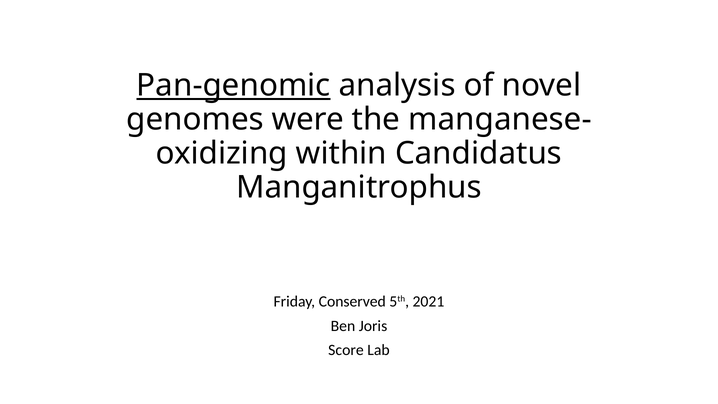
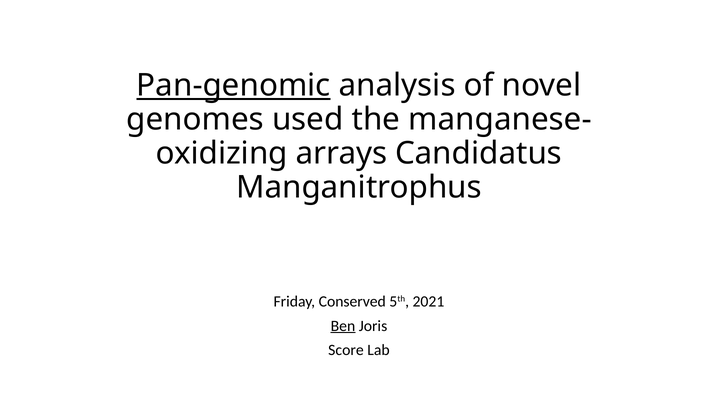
were: were -> used
within: within -> arrays
Ben underline: none -> present
